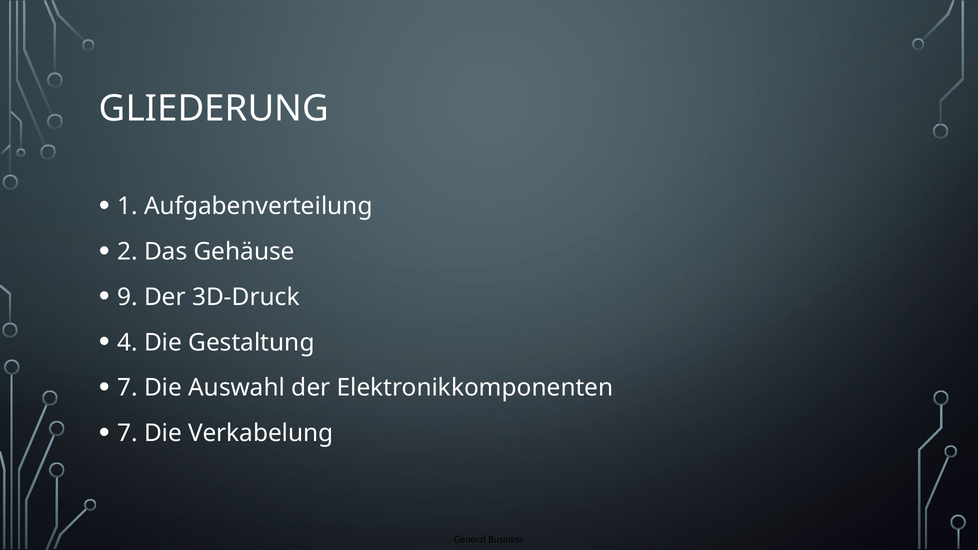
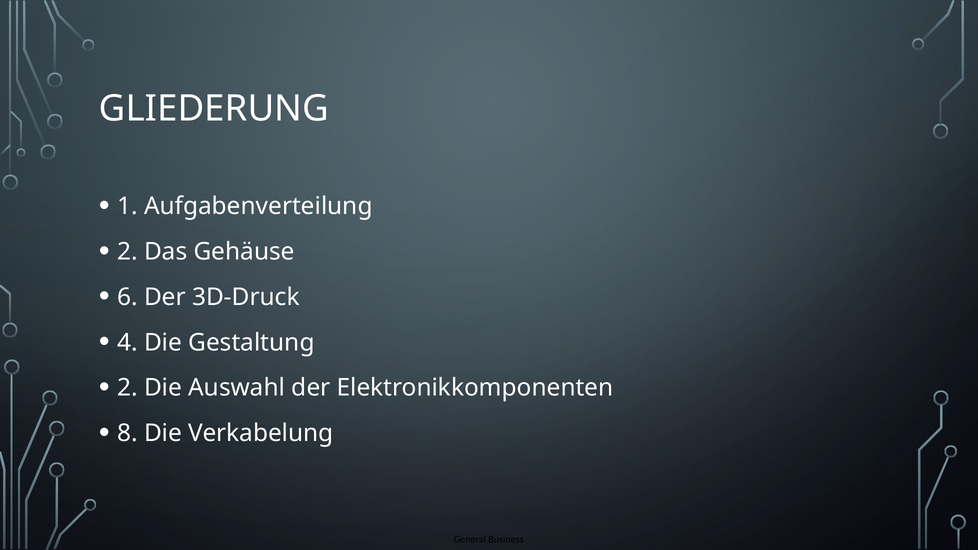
9: 9 -> 6
7 at (128, 388): 7 -> 2
7 at (128, 433): 7 -> 8
